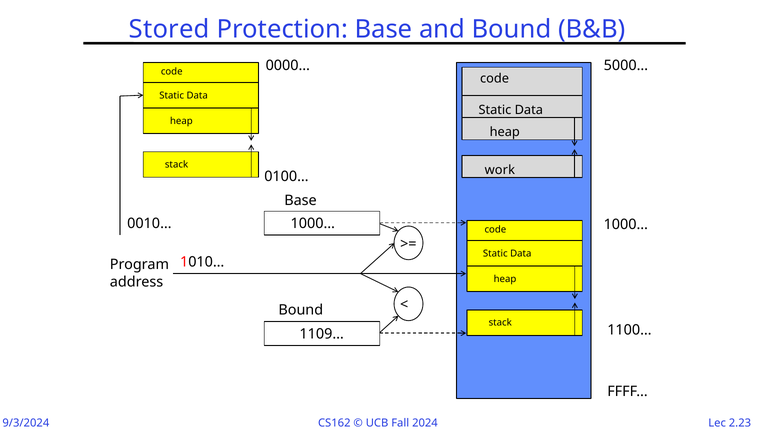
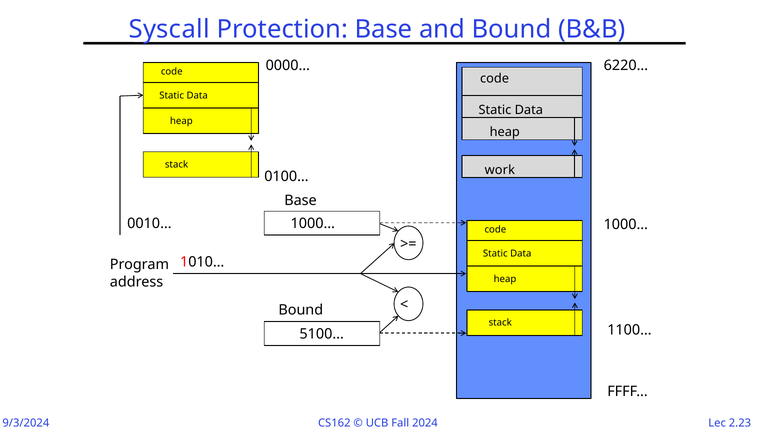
Stored: Stored -> Syscall
5000…: 5000… -> 6220…
1109…: 1109… -> 5100…
